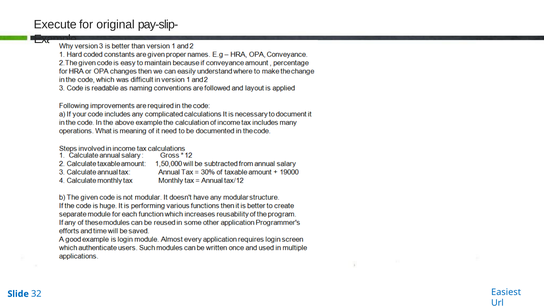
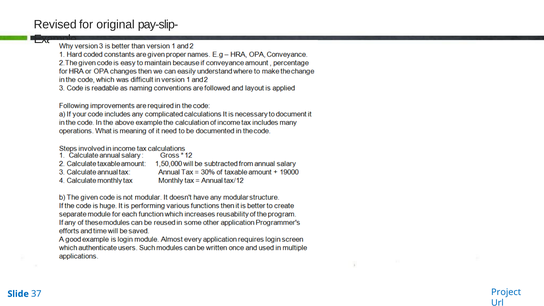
Execute: Execute -> Revised
Easiest: Easiest -> Project
32: 32 -> 37
